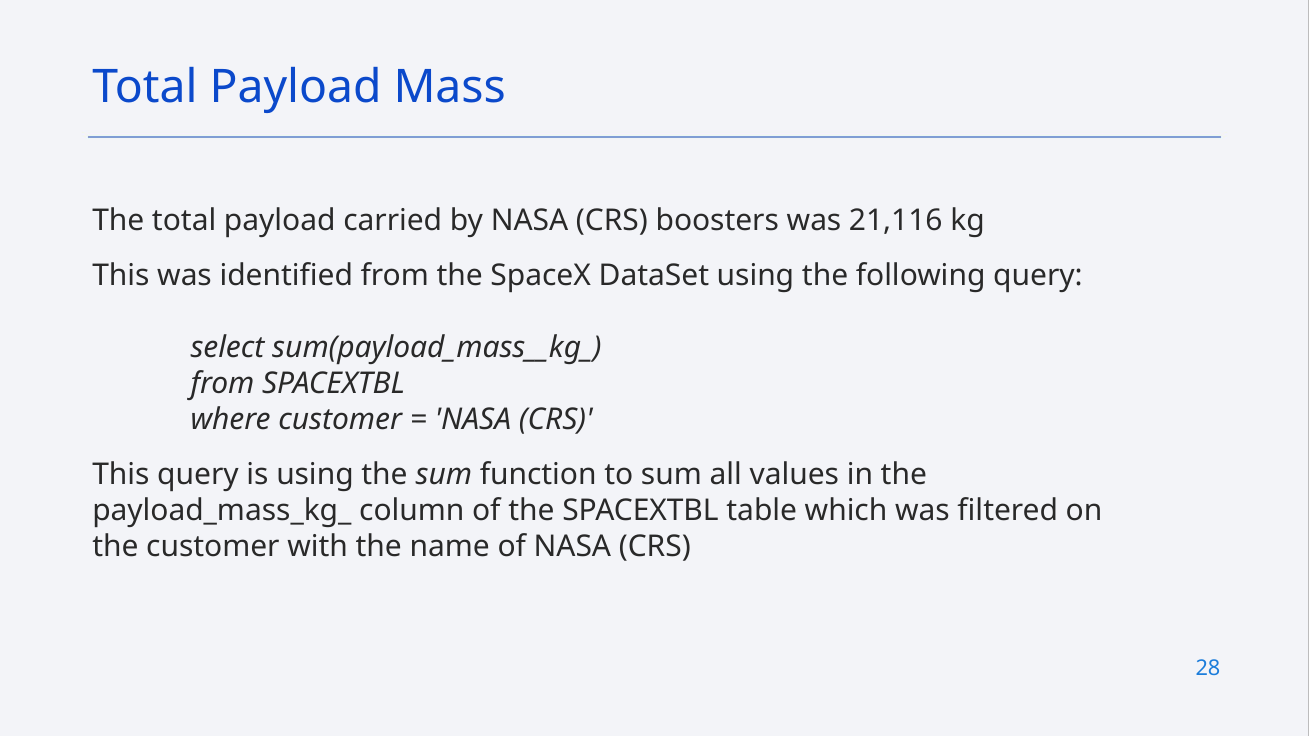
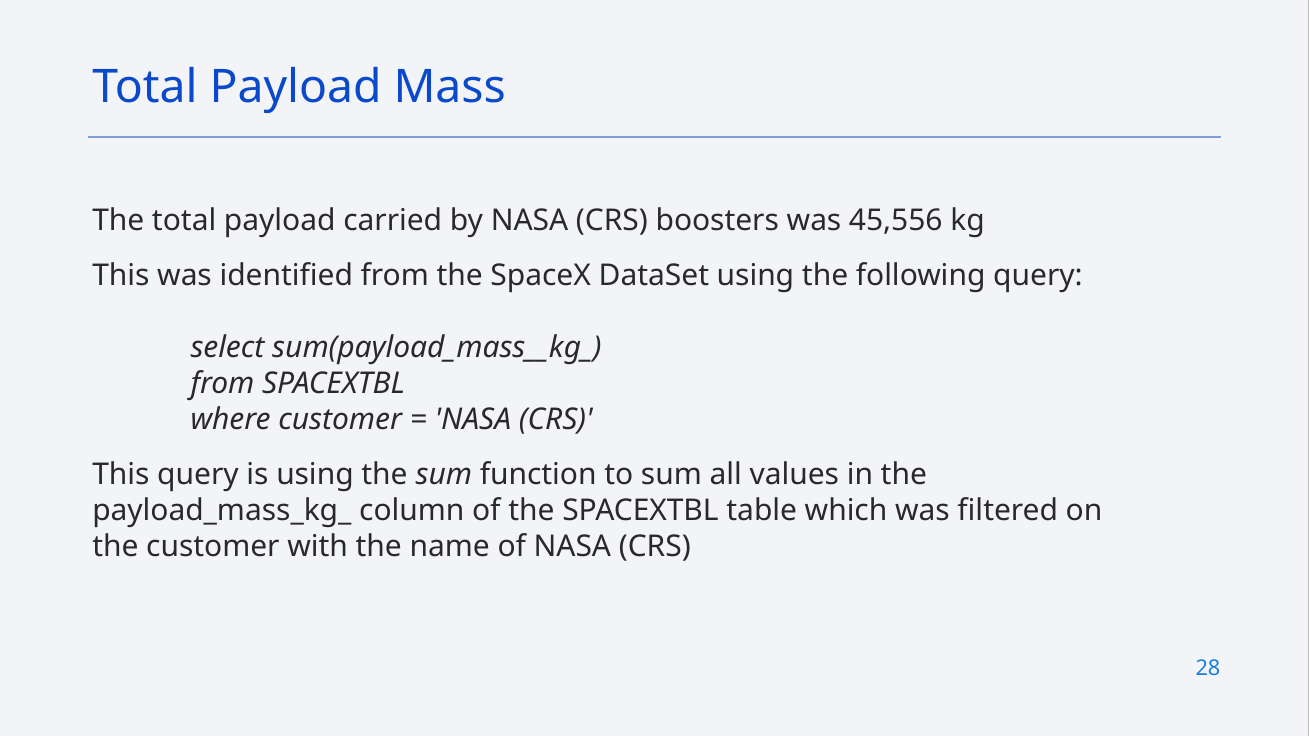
21,116: 21,116 -> 45,556
